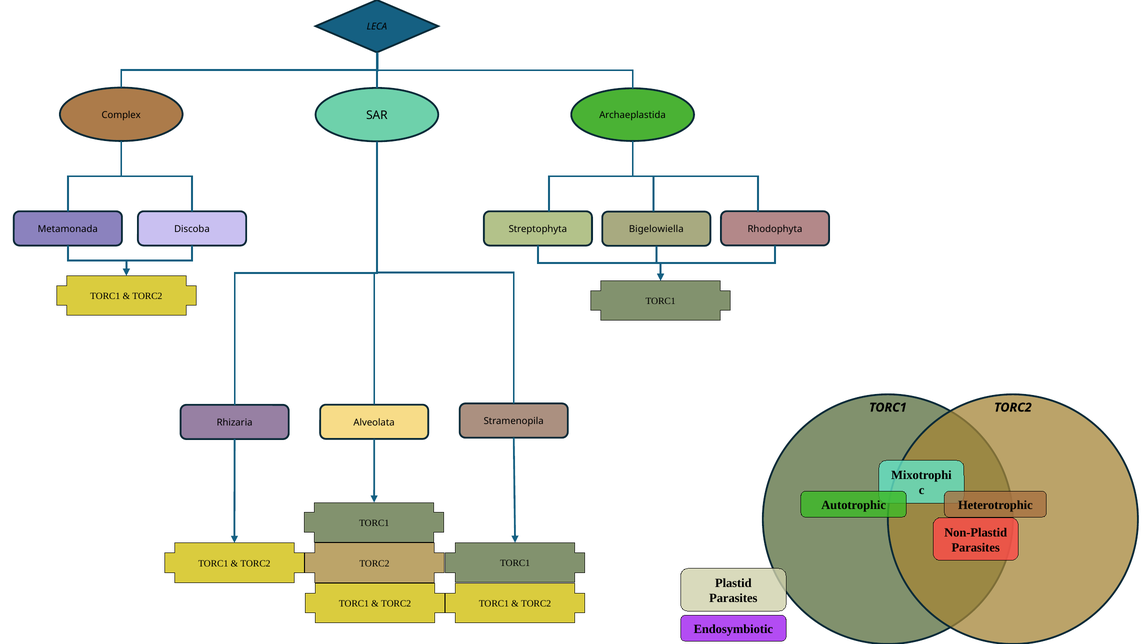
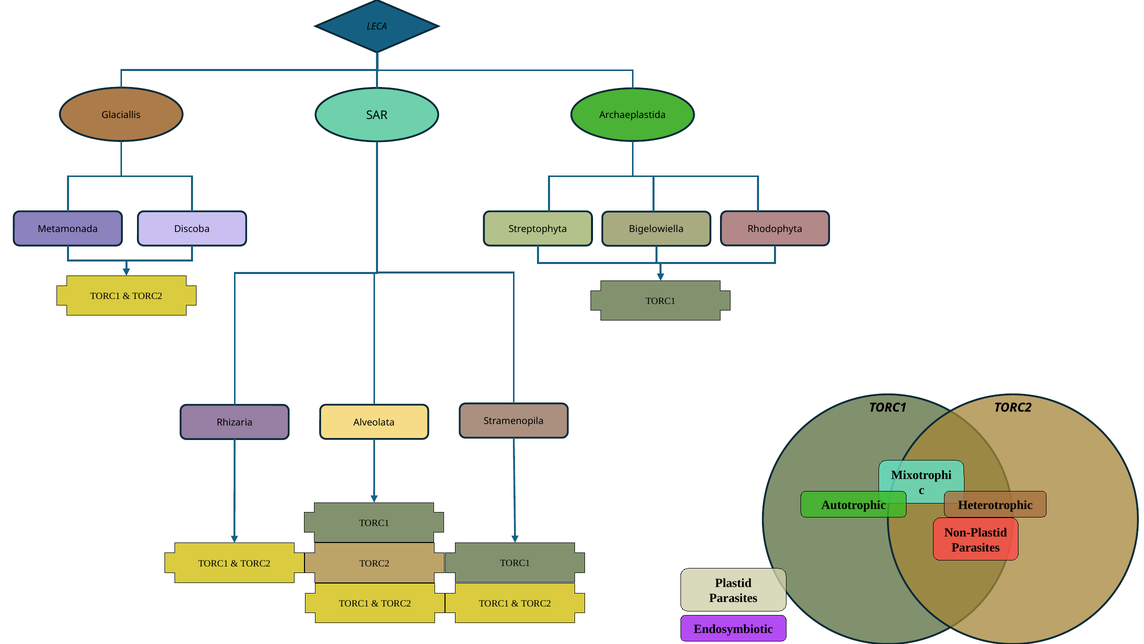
Complex: Complex -> Glaciallis
